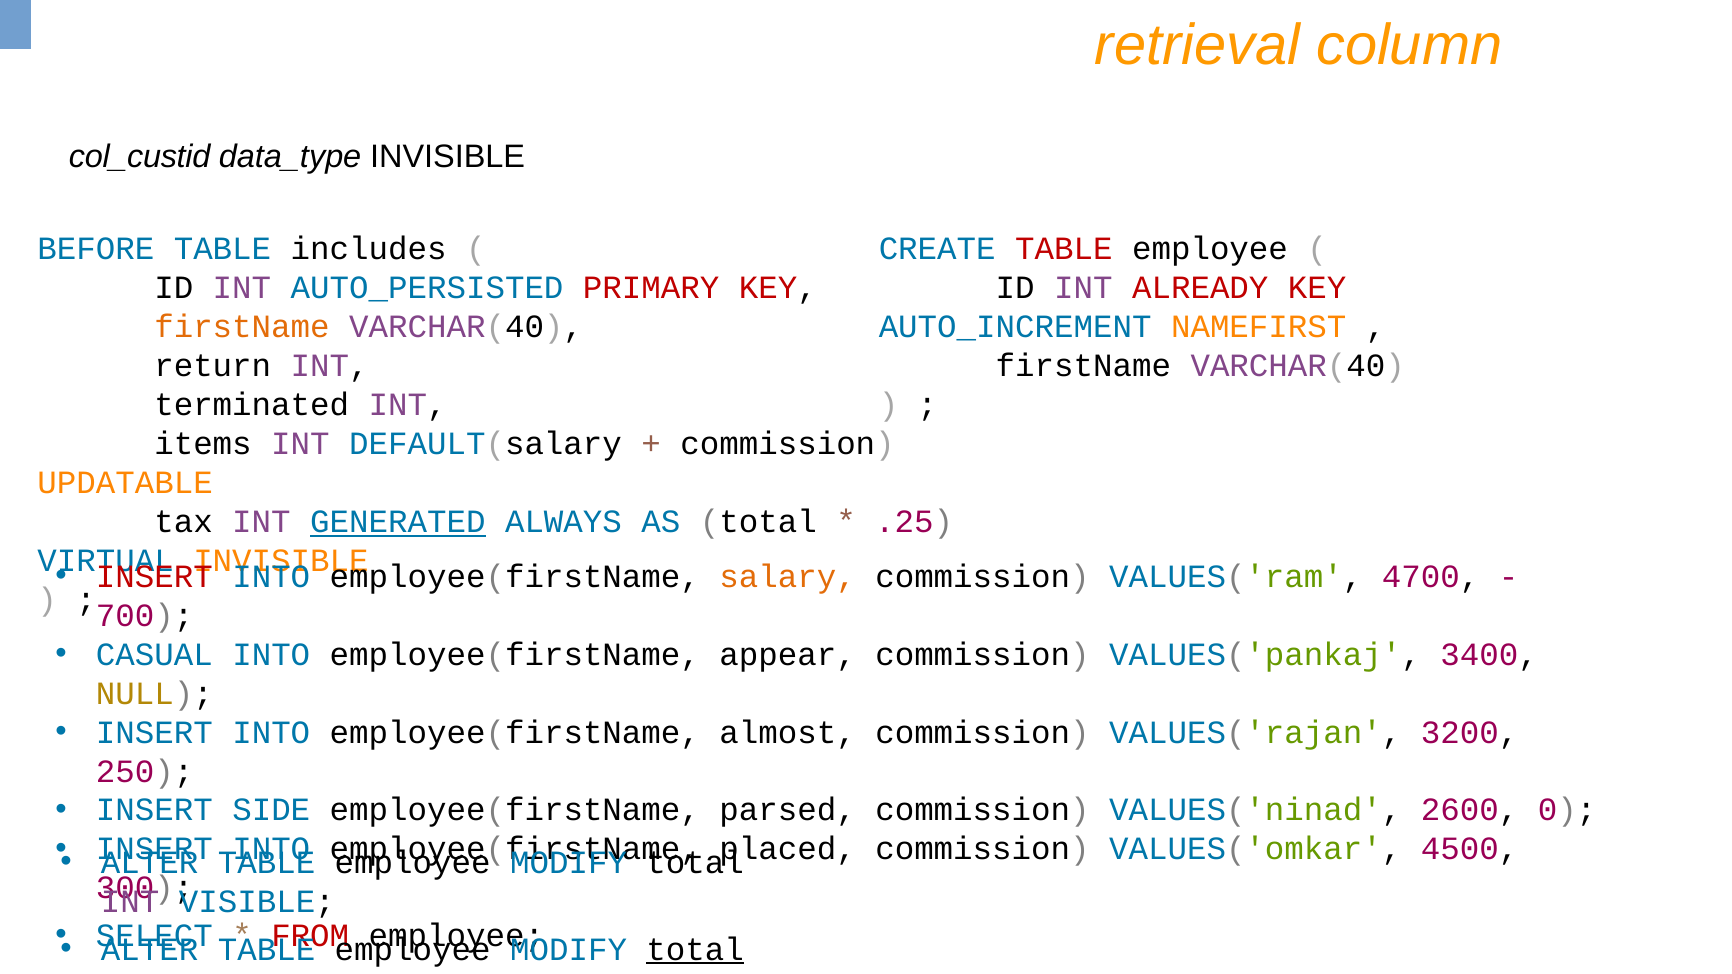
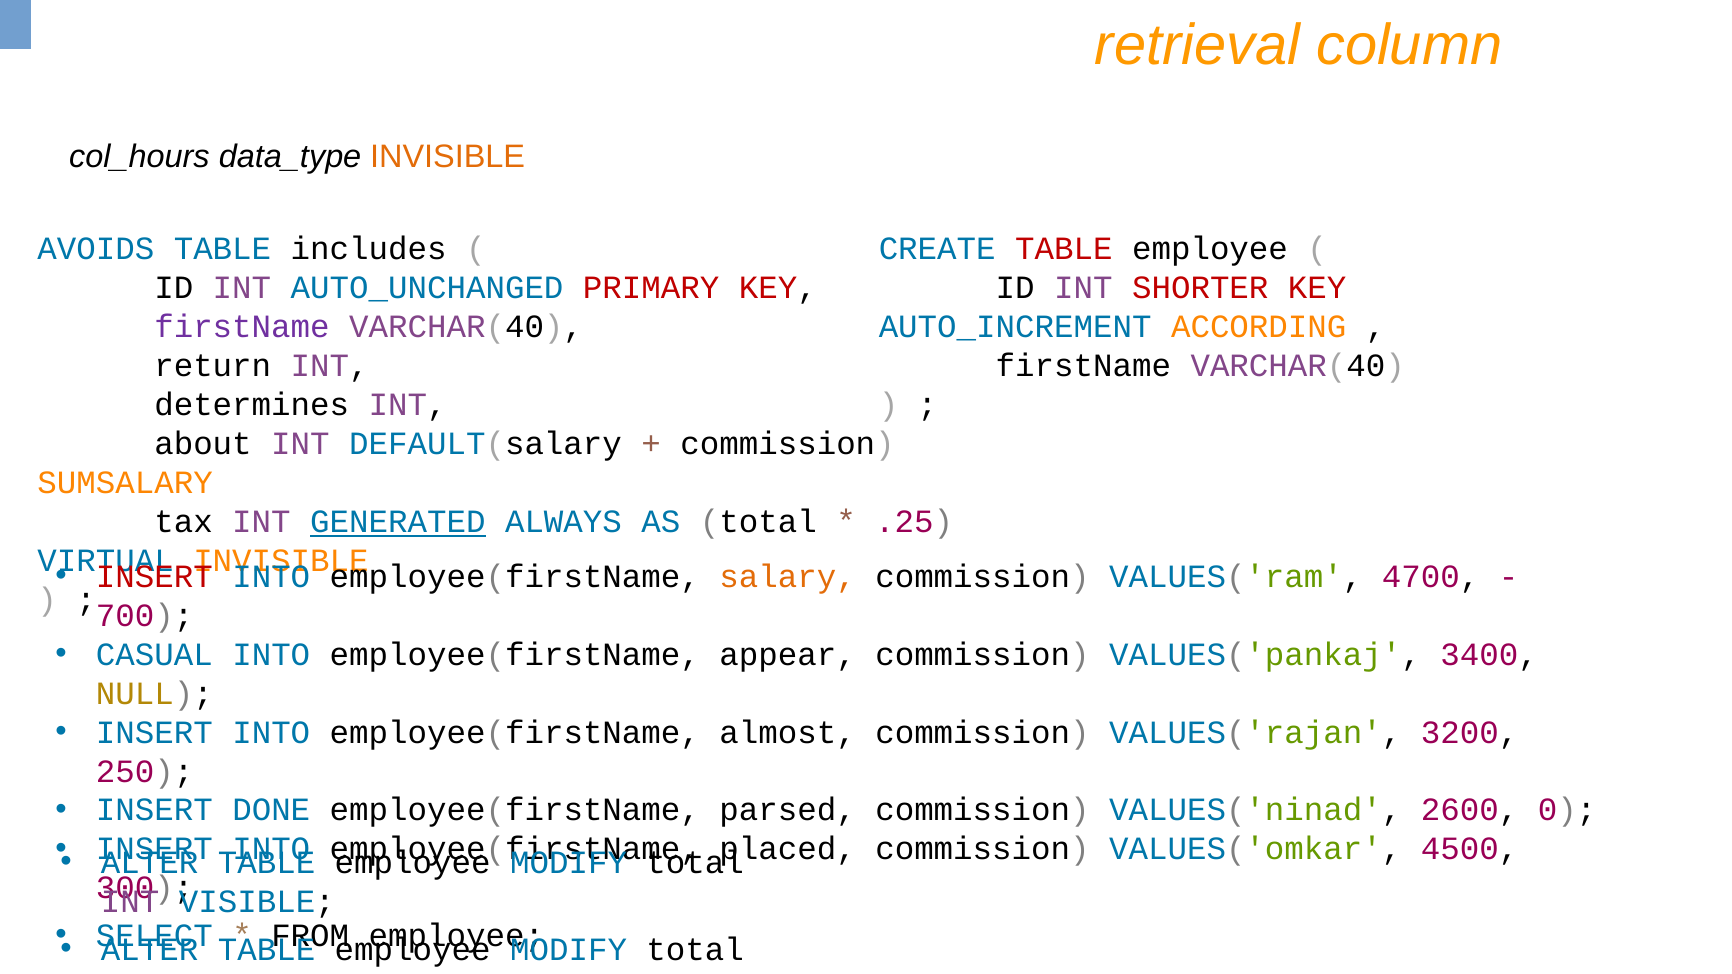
col_custid: col_custid -> col_hours
INVISIBLE at (448, 157) colour: black -> orange
BEFORE: BEFORE -> AVOIDS
AUTO_PERSISTED: AUTO_PERSISTED -> AUTO_UNCHANGED
ALREADY: ALREADY -> SHORTER
firstName at (242, 327) colour: orange -> purple
NAMEFIRST: NAMEFIRST -> ACCORDING
terminated: terminated -> determines
items: items -> about
UPDATABLE: UPDATABLE -> SUMSALARY
SIDE: SIDE -> DONE
FROM colour: red -> black
total at (695, 950) underline: present -> none
